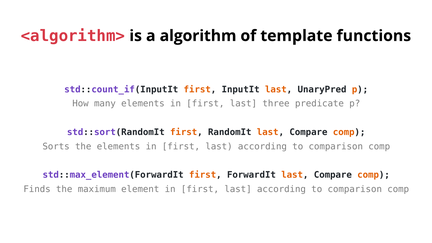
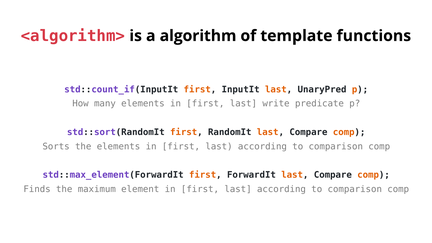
three: three -> write
